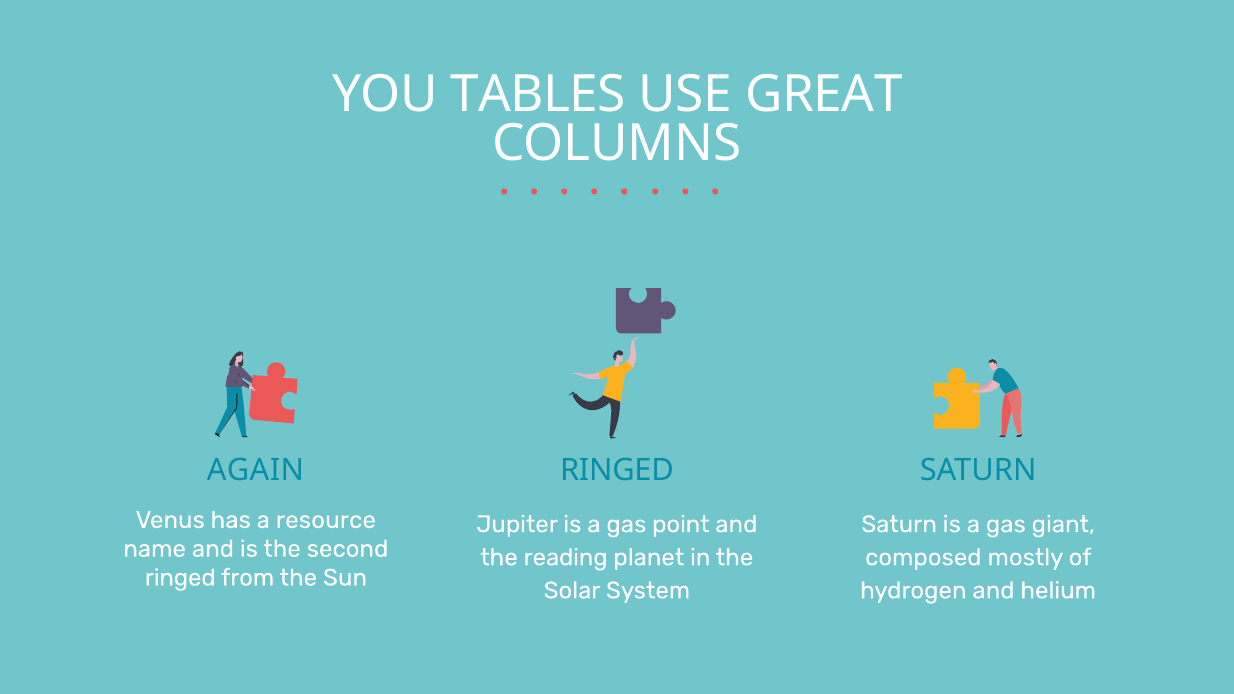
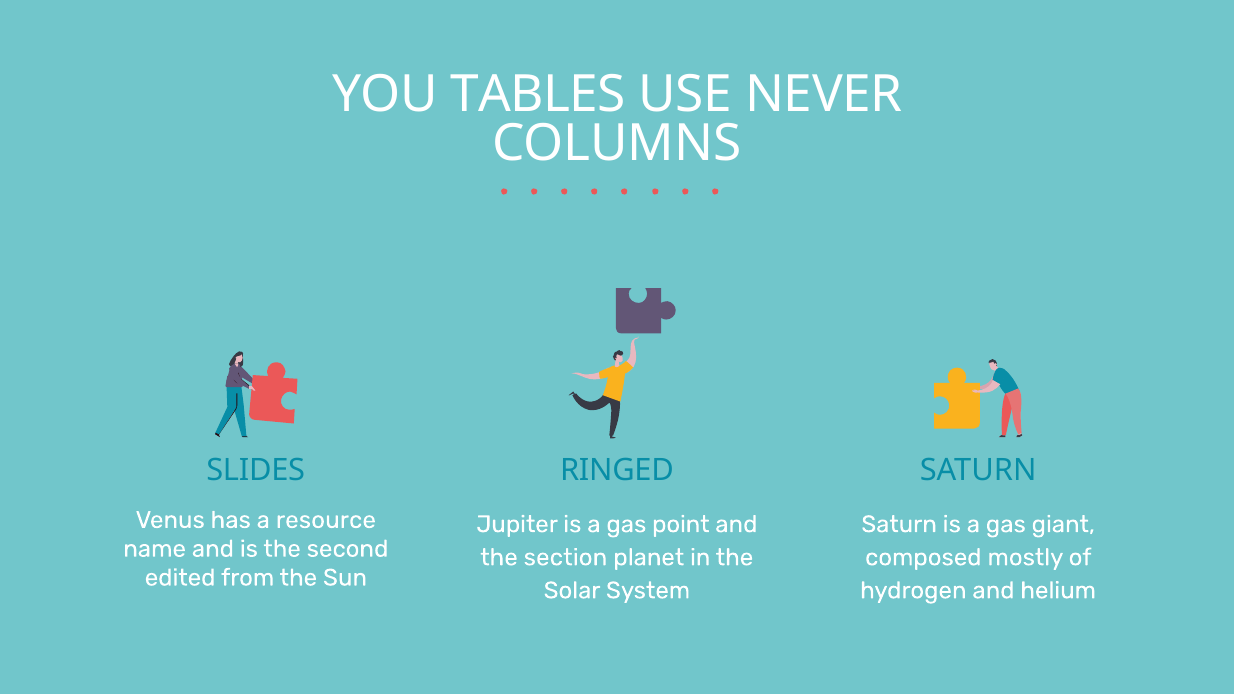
GREAT: GREAT -> NEVER
AGAIN: AGAIN -> SLIDES
reading: reading -> section
ringed at (180, 578): ringed -> edited
